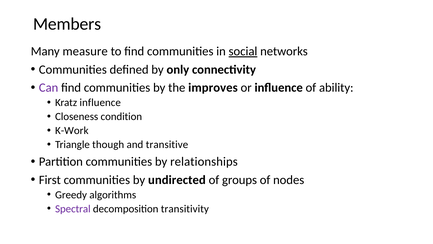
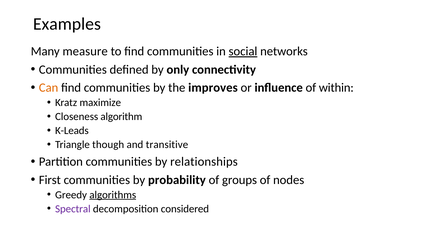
Members: Members -> Examples
Can colour: purple -> orange
ability: ability -> within
Kratz influence: influence -> maximize
condition: condition -> algorithm
K-Work: K-Work -> K-Leads
undirected: undirected -> probability
algorithms underline: none -> present
transitivity: transitivity -> considered
